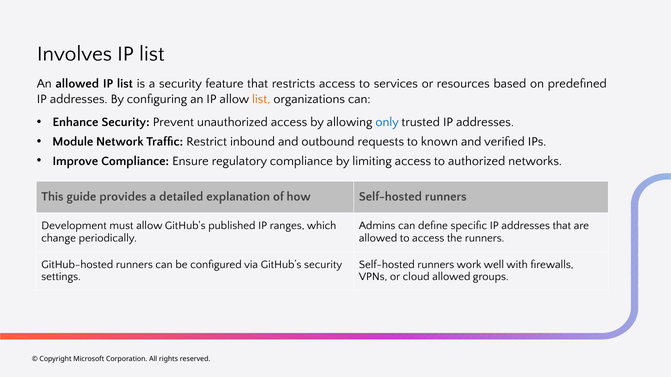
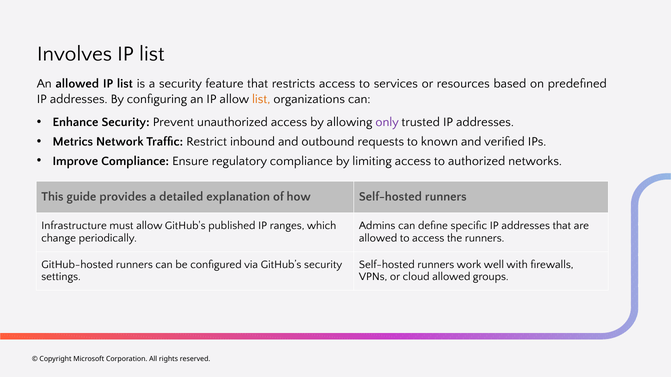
only colour: blue -> purple
Module: Module -> Metrics
Development: Development -> Infrastructure
